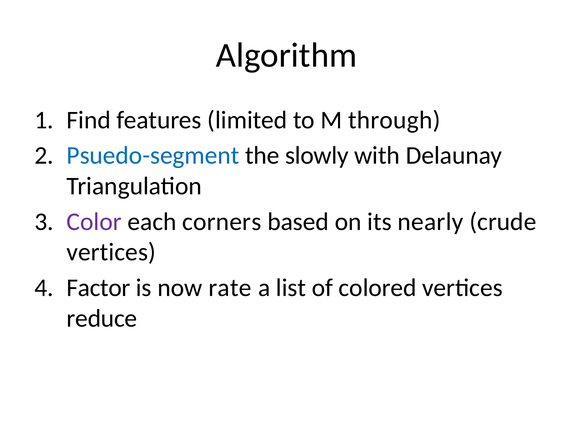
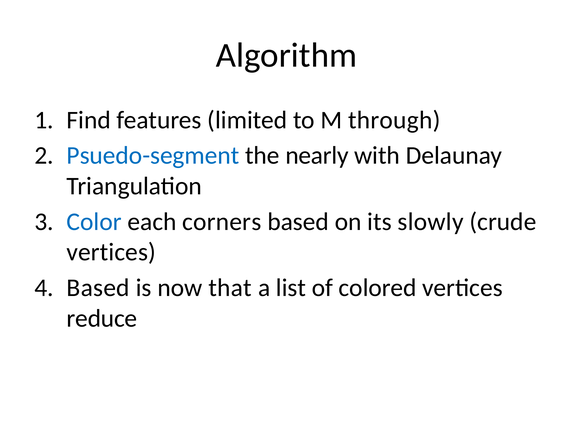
slowly: slowly -> nearly
Color colour: purple -> blue
nearly: nearly -> slowly
Factor at (98, 288): Factor -> Based
rate: rate -> that
